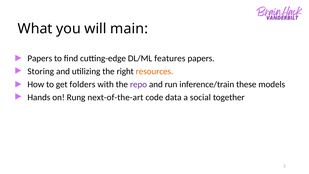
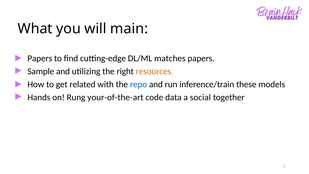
features: features -> matches
Storing: Storing -> Sample
folders: folders -> related
repo colour: purple -> blue
next-of-the-art: next-of-the-art -> your-of-the-art
